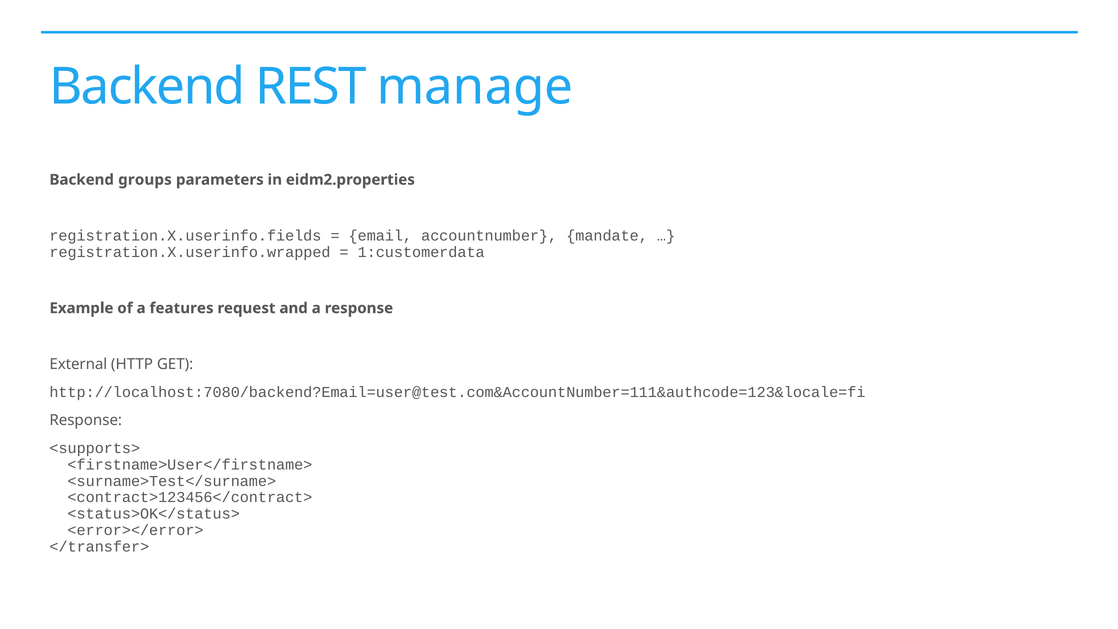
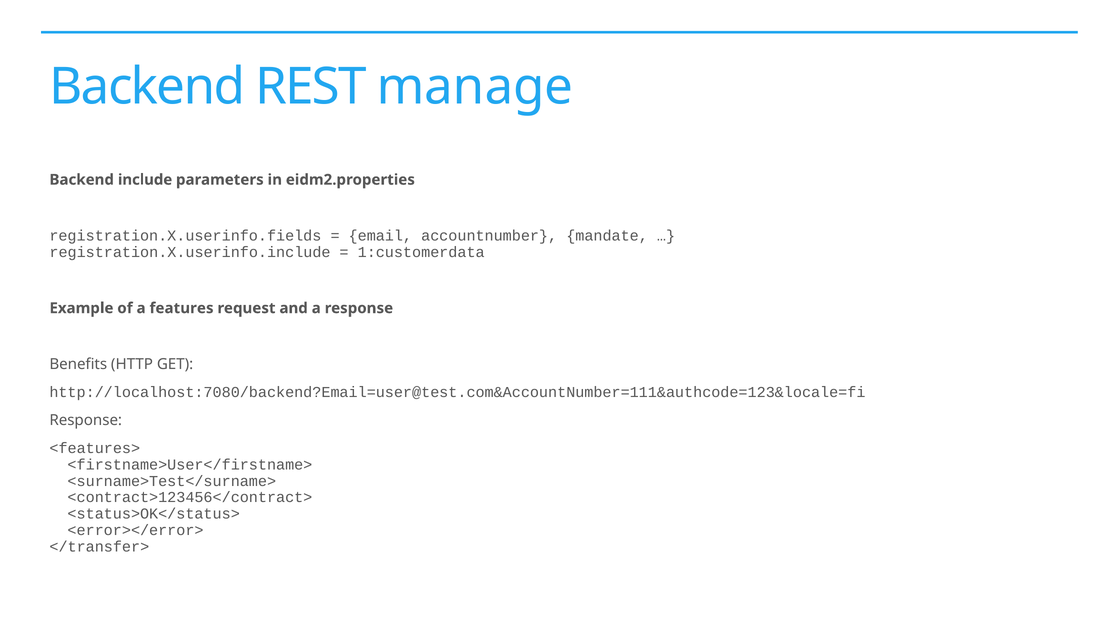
groups: groups -> include
registration.X.userinfo.wrapped: registration.X.userinfo.wrapped -> registration.X.userinfo.include
External: External -> Benefits
<supports>: <supports> -> <features>
